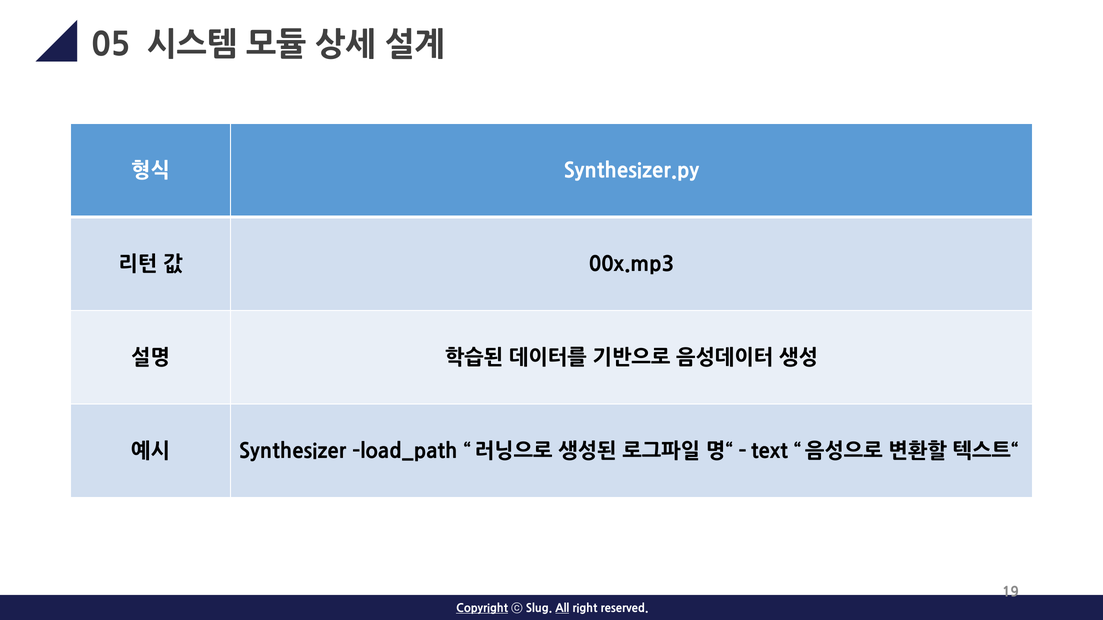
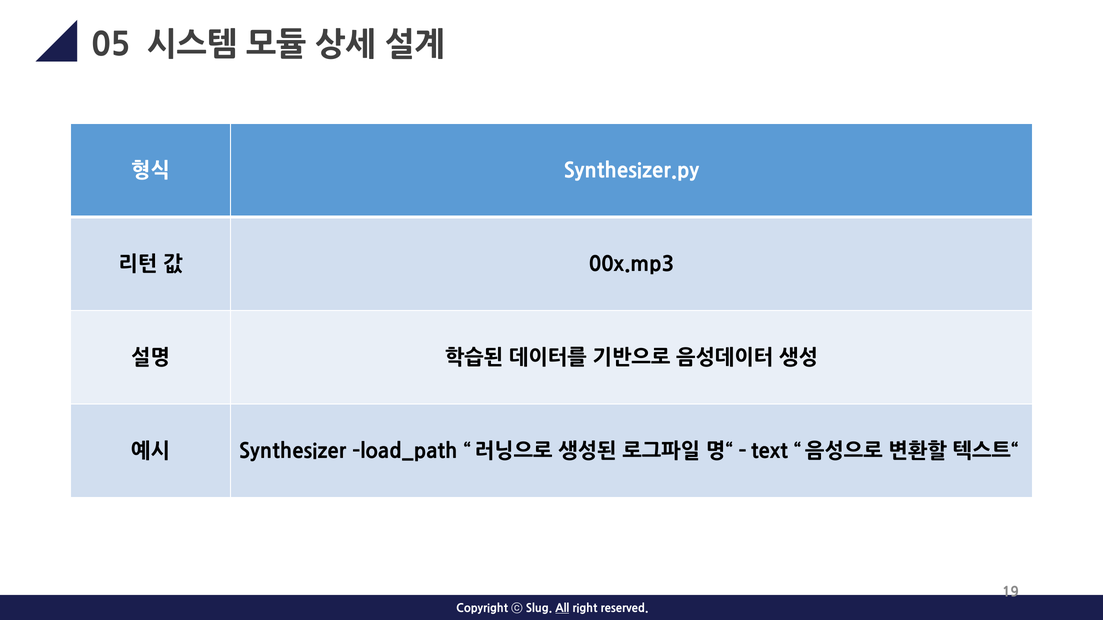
Copyright underline: present -> none
